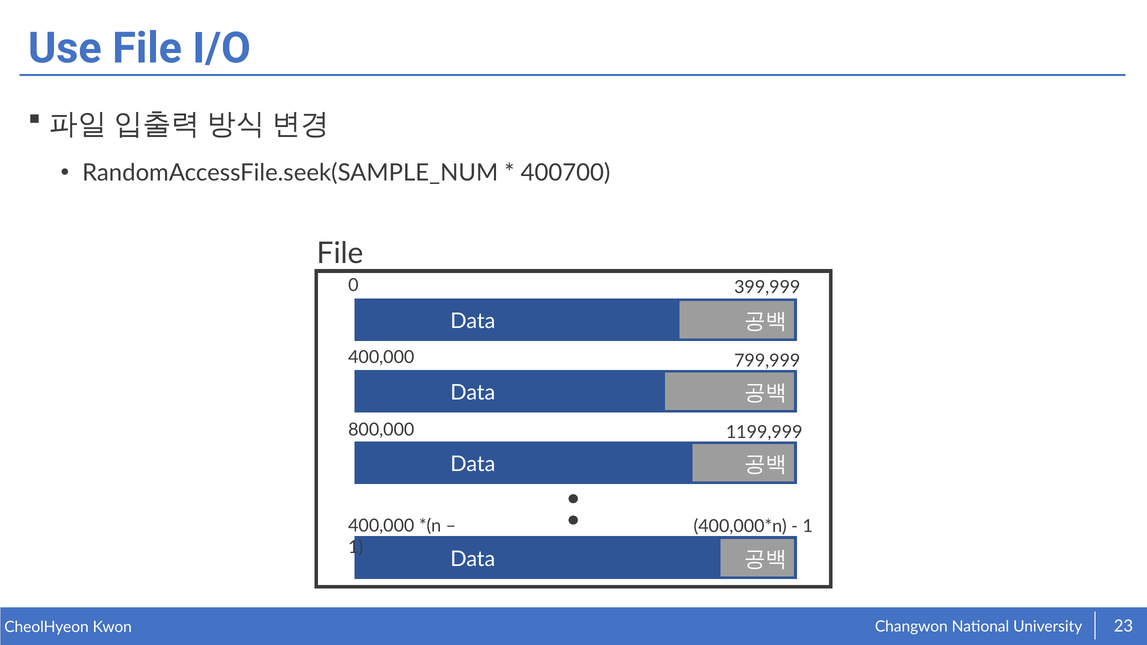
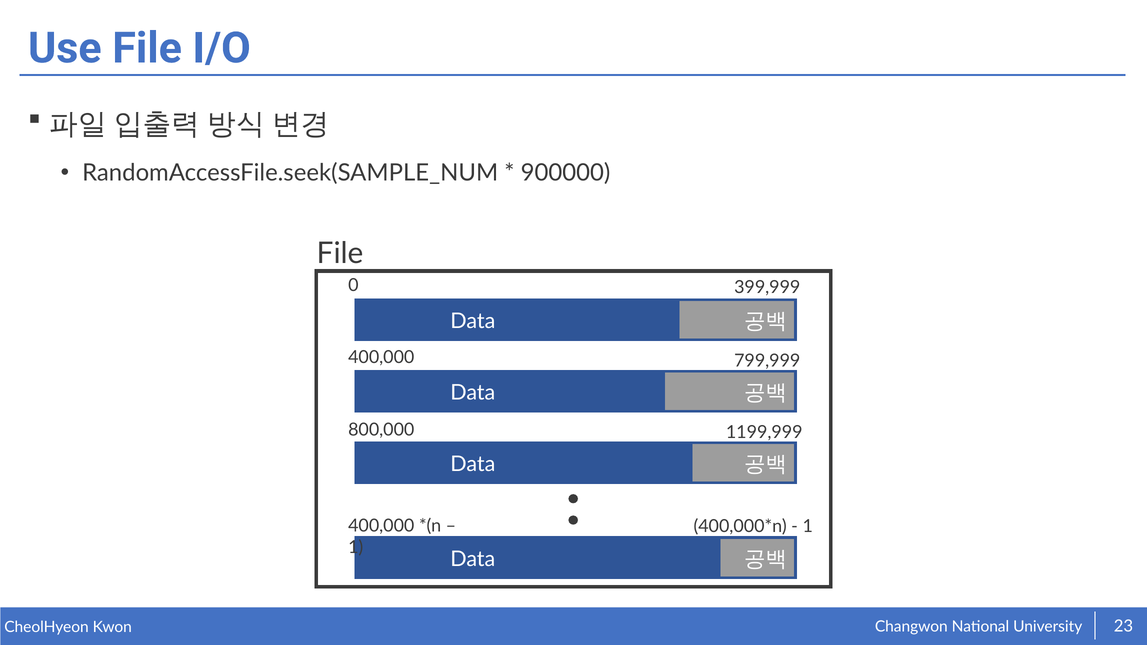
400700: 400700 -> 900000
